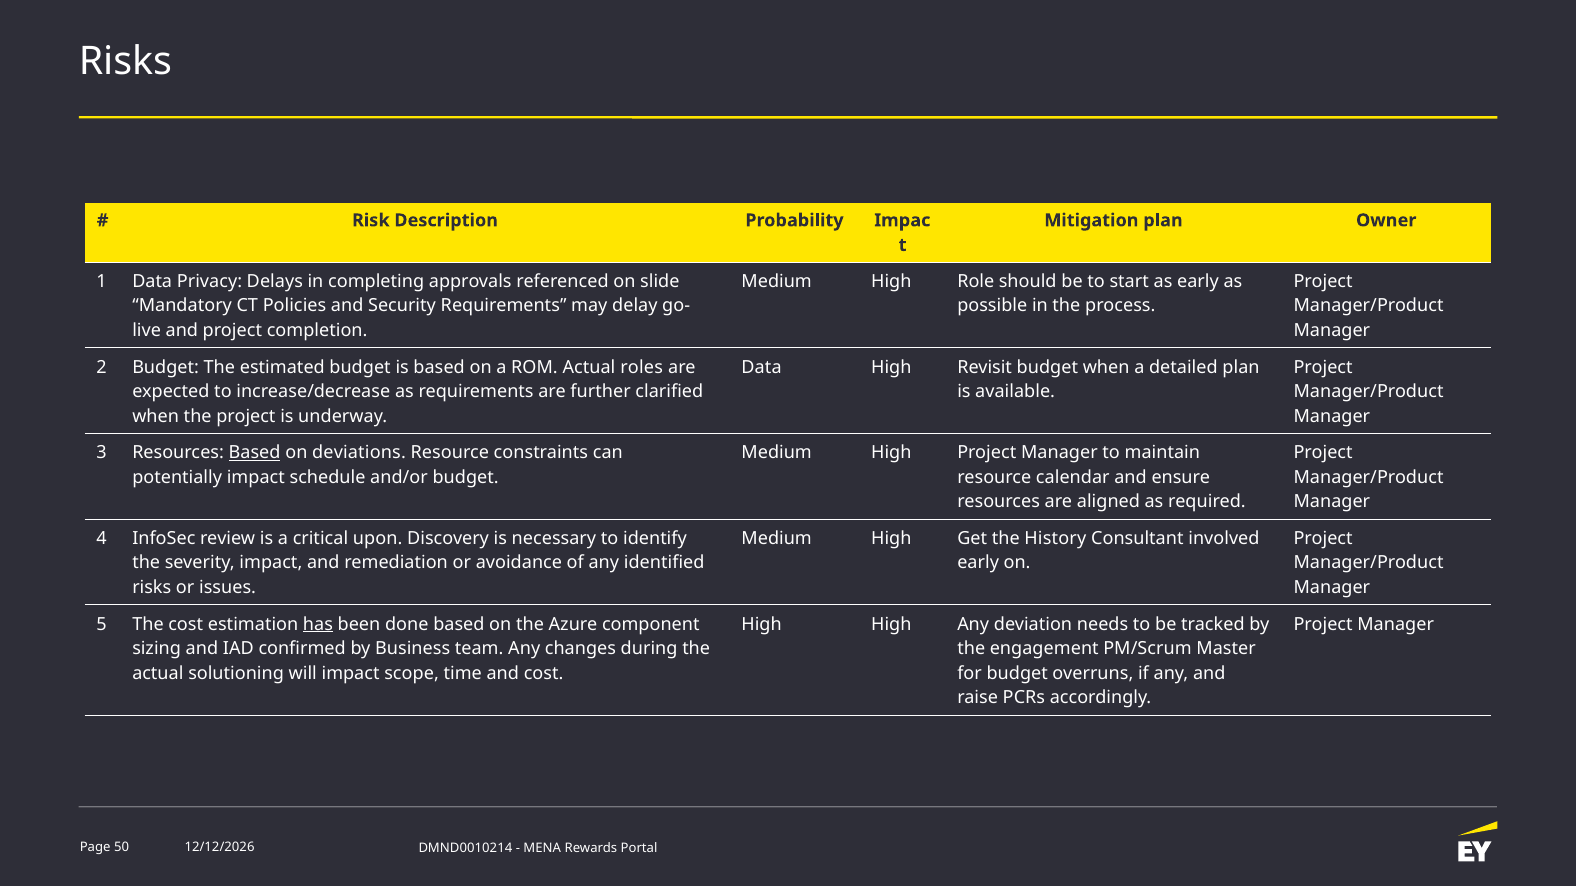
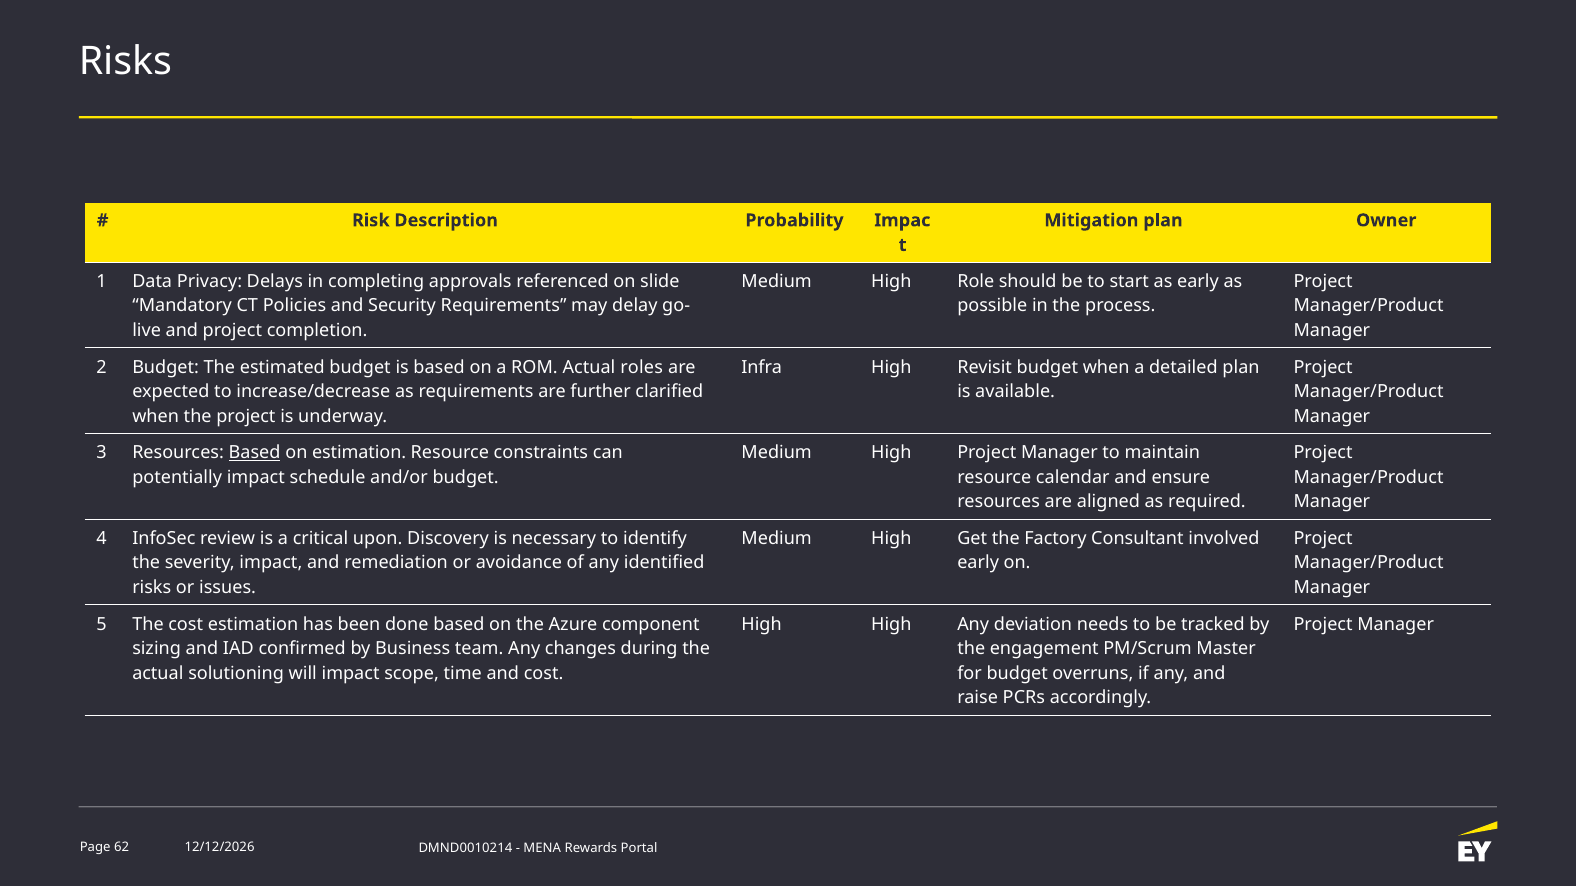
Data at (762, 367): Data -> Infra
on deviations: deviations -> estimation
History: History -> Factory
has underline: present -> none
50: 50 -> 62
